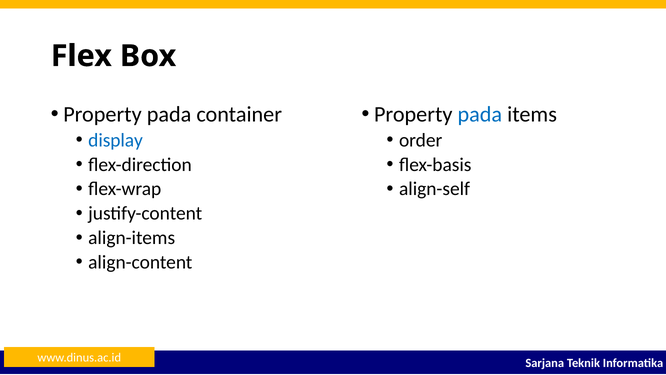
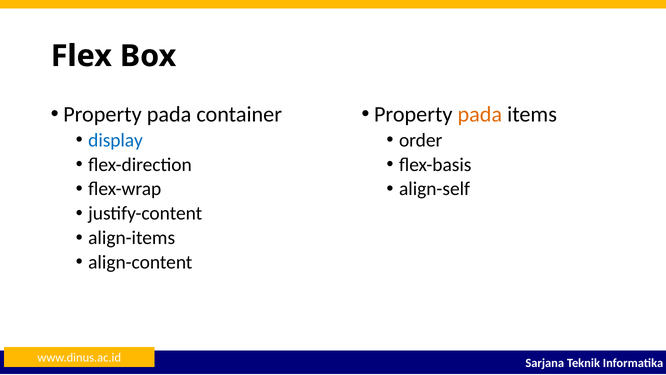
pada at (480, 114) colour: blue -> orange
